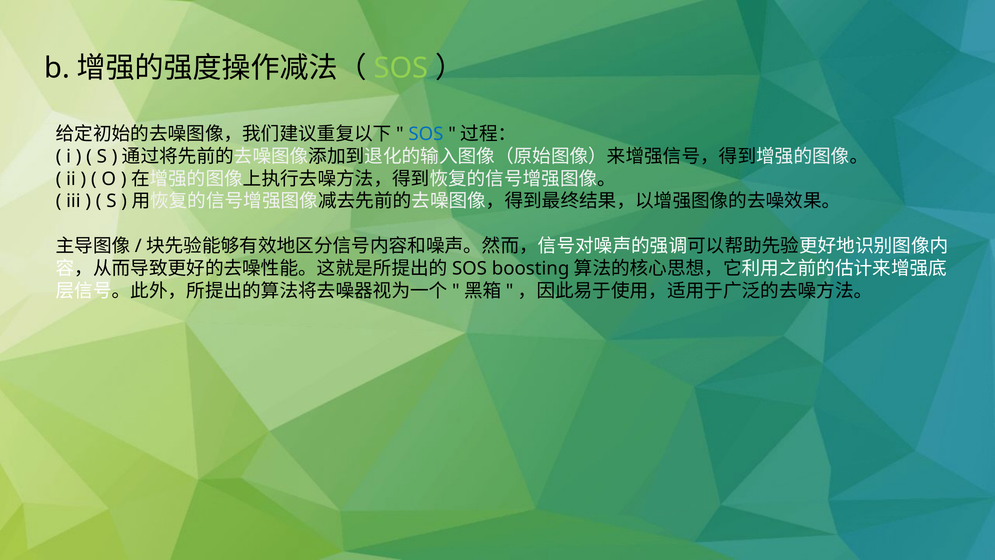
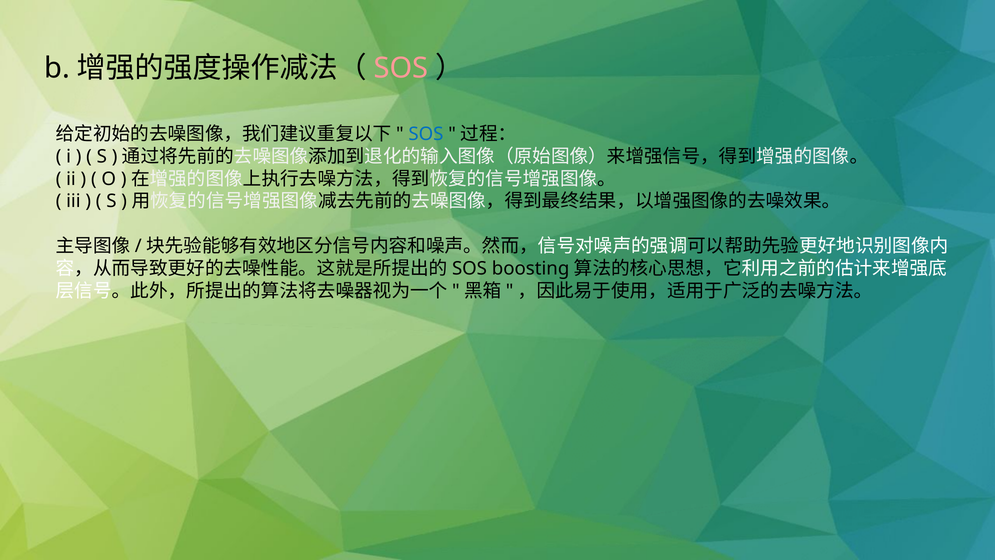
SOS at (401, 68) colour: light green -> pink
